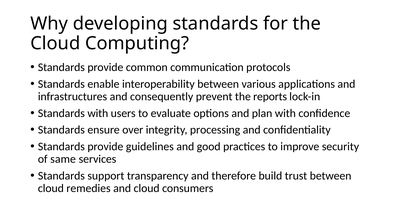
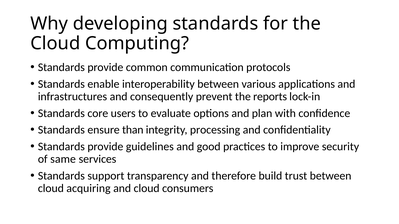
Standards with: with -> core
over: over -> than
remedies: remedies -> acquiring
